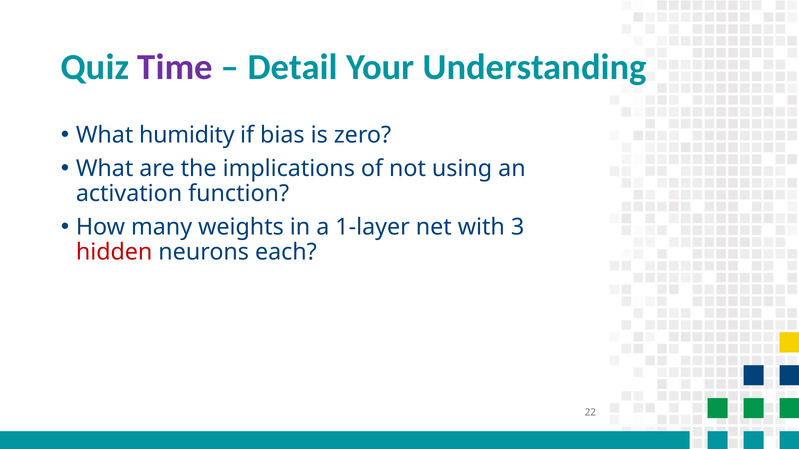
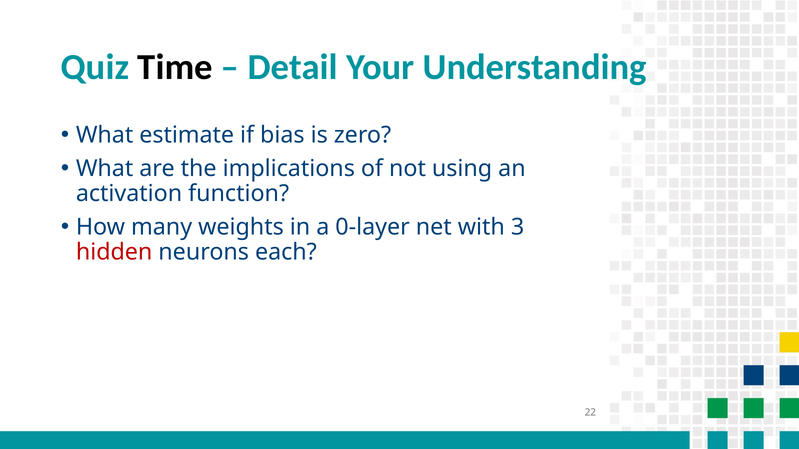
Time colour: purple -> black
humidity: humidity -> estimate
1-layer: 1-layer -> 0-layer
